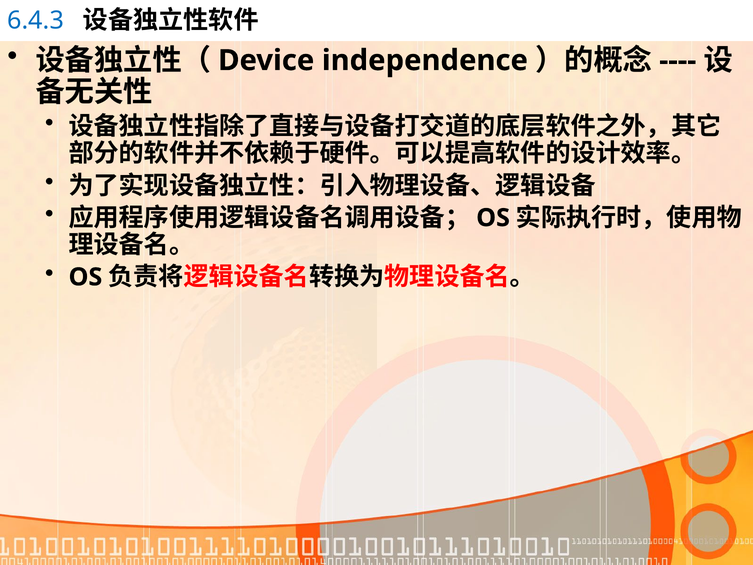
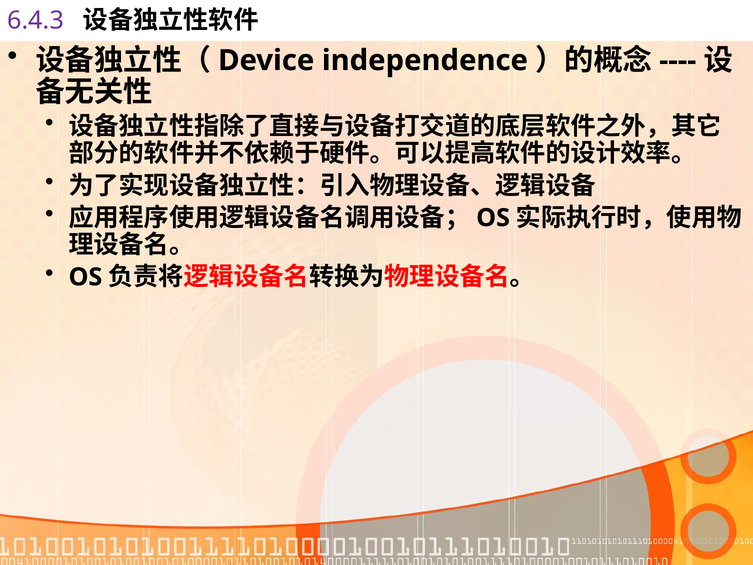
6.4.3 colour: blue -> purple
